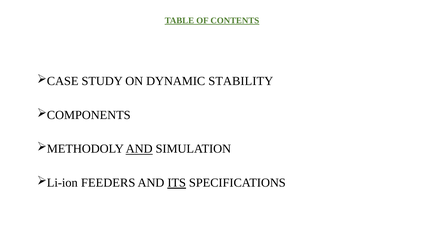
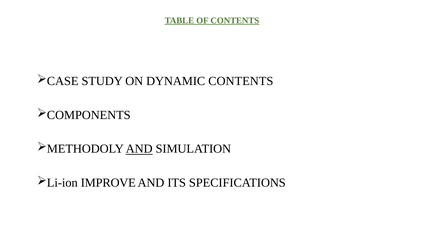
DYNAMIC STABILITY: STABILITY -> CONTENTS
FEEDERS: FEEDERS -> IMPROVE
ITS underline: present -> none
